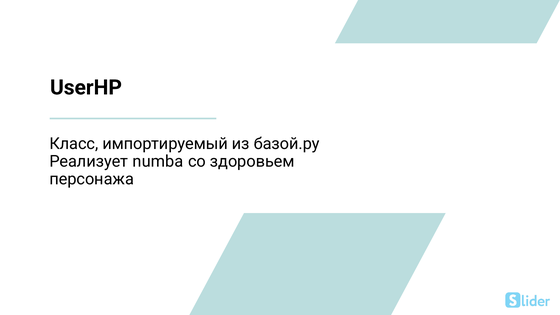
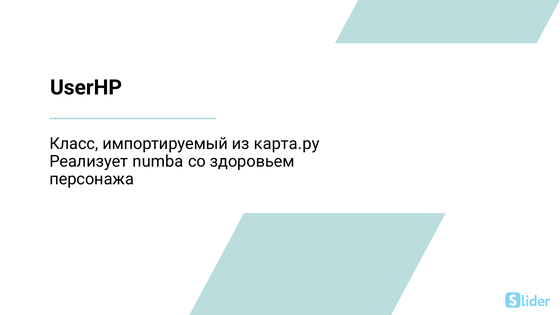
базой.py: базой.py -> карта.py
